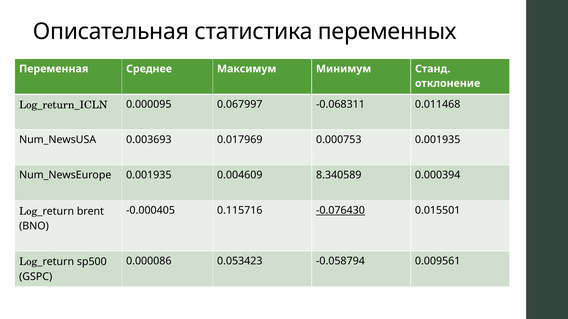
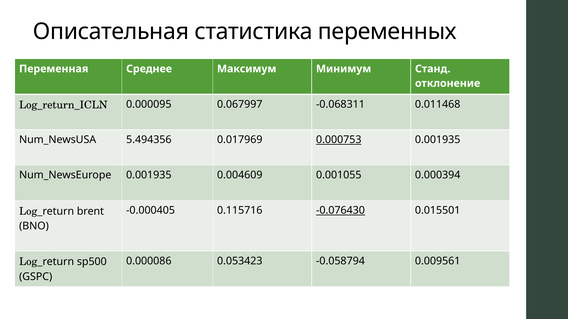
0.003693: 0.003693 -> 5.494356
0.000753 underline: none -> present
8.340589: 8.340589 -> 0.001055
